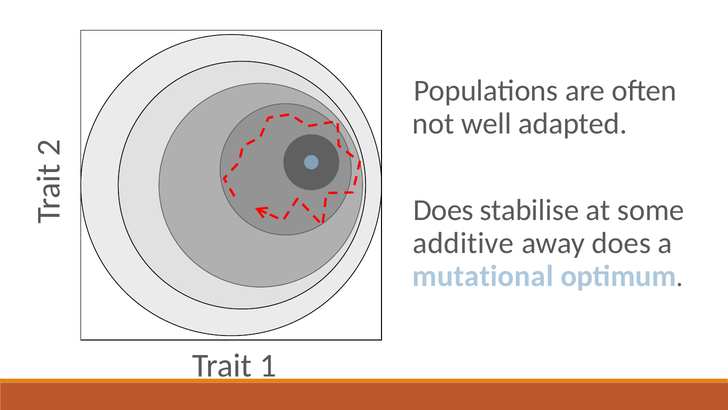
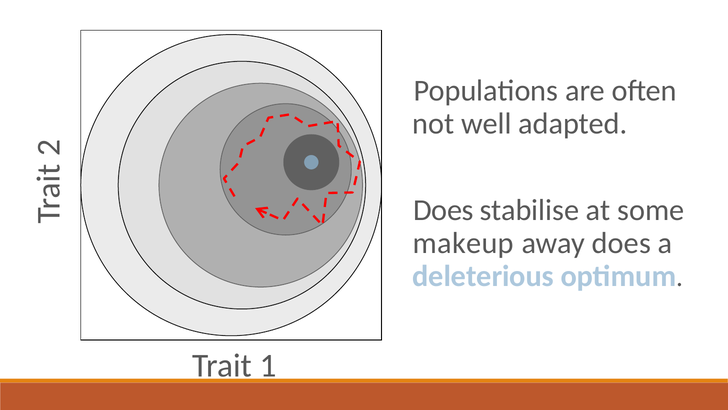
additive: additive -> makeup
mutational: mutational -> deleterious
